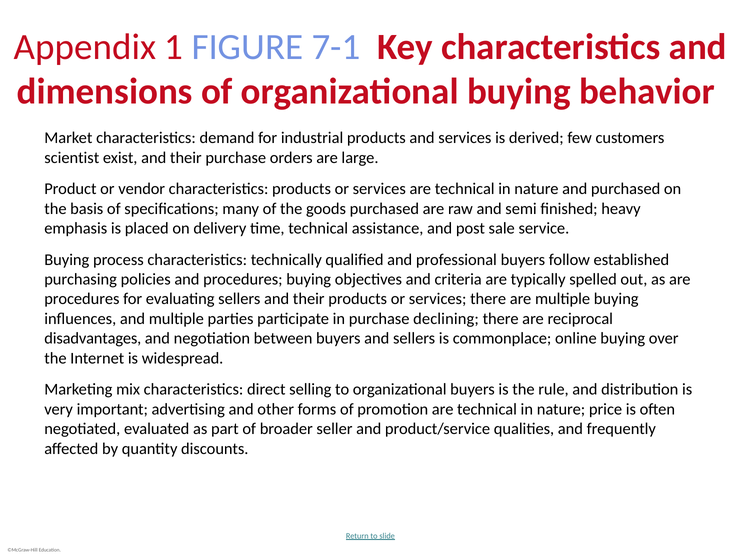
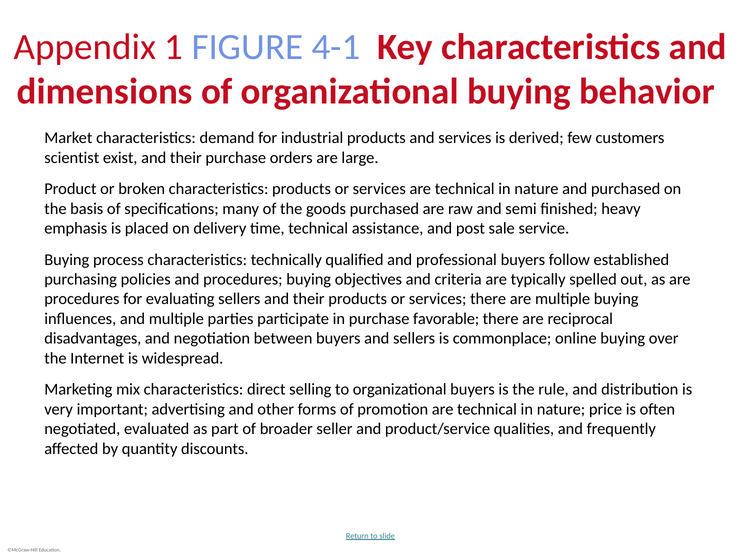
7-1: 7-1 -> 4-1
vendor: vendor -> broken
declining: declining -> favorable
